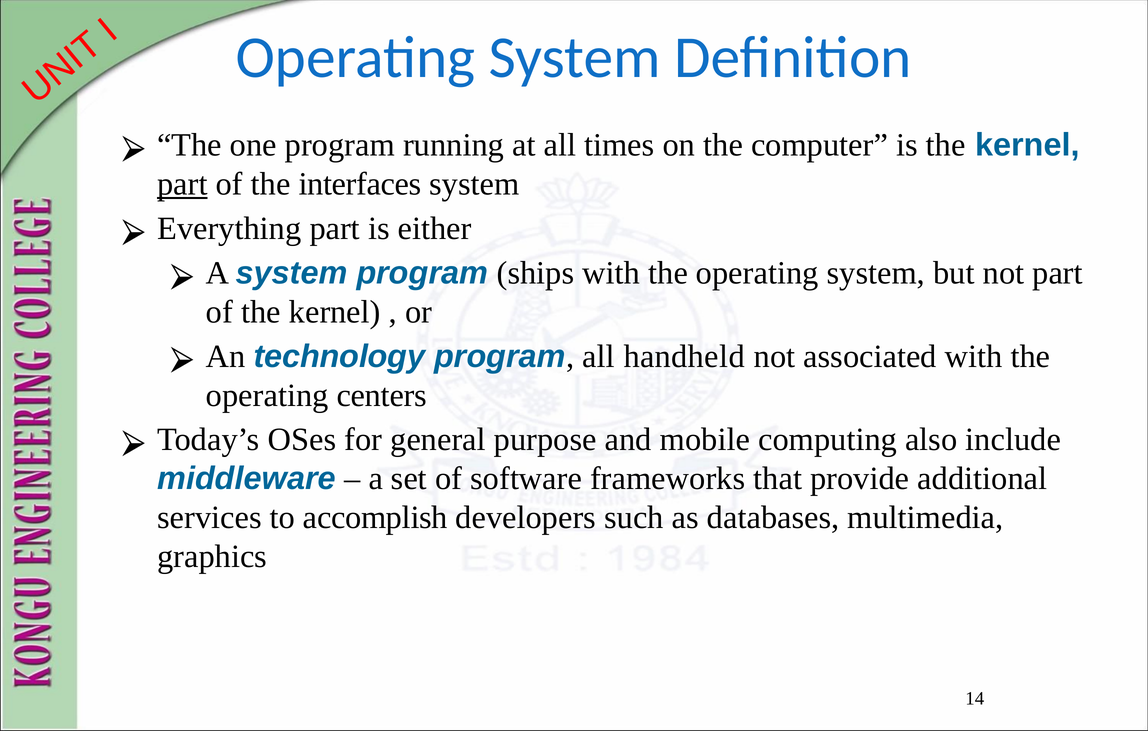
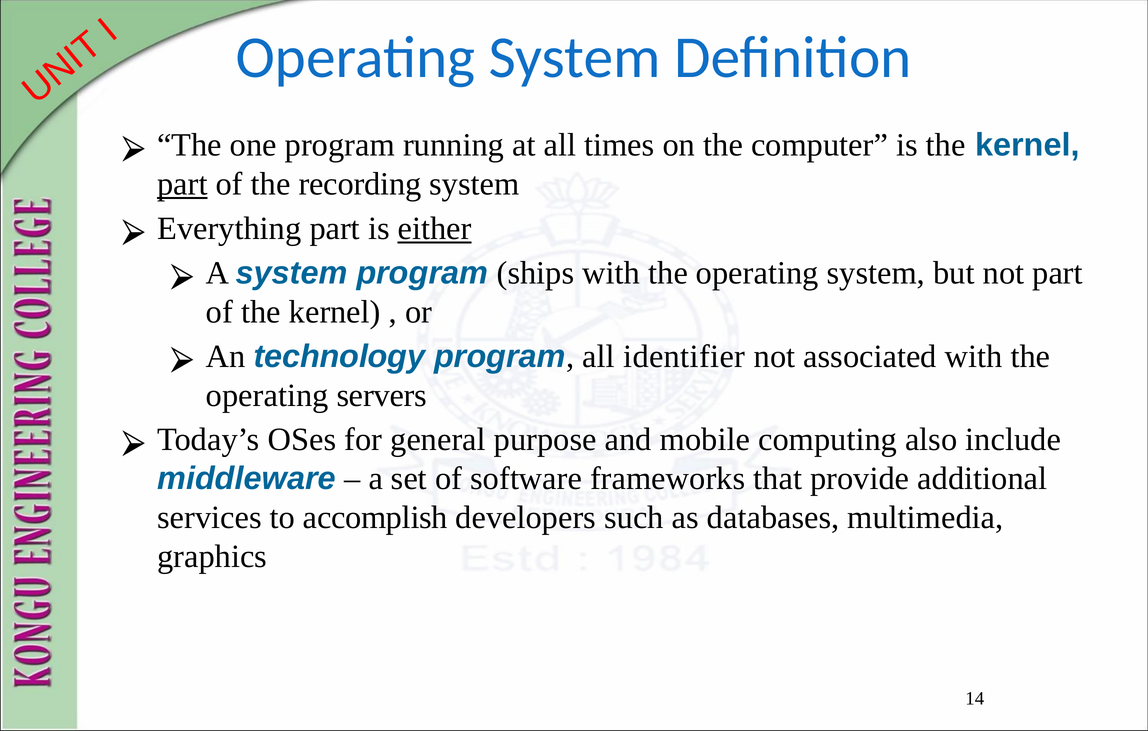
interfaces: interfaces -> recording
either underline: none -> present
handheld: handheld -> identifier
centers: centers -> servers
